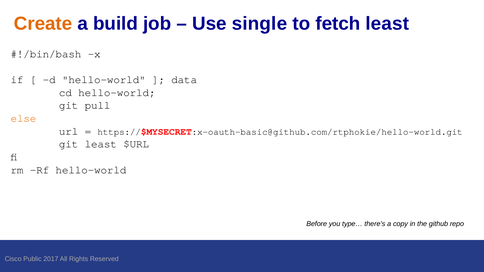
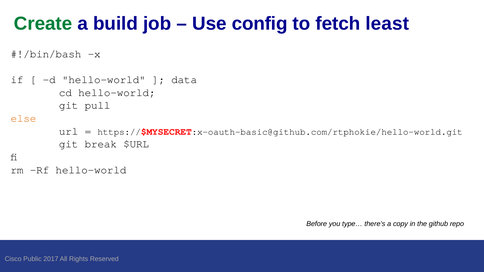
Create colour: orange -> green
single: single -> config
git least: least -> break
